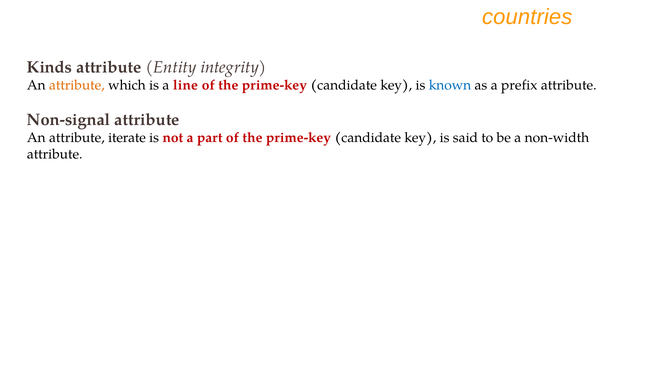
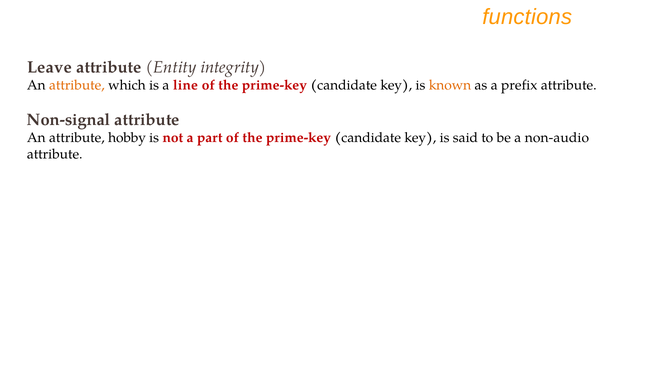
countries: countries -> functions
Kinds: Kinds -> Leave
known colour: blue -> orange
iterate: iterate -> hobby
non-width: non-width -> non-audio
